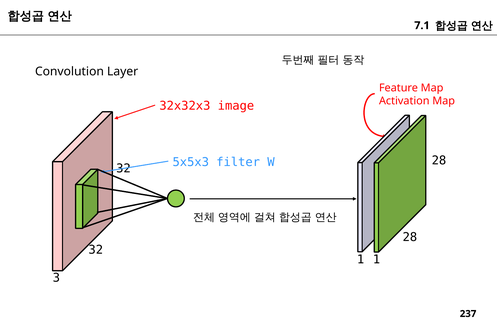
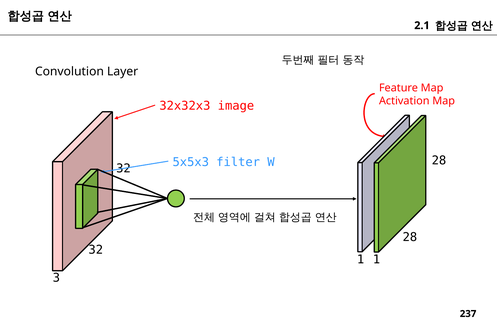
7.1: 7.1 -> 2.1
